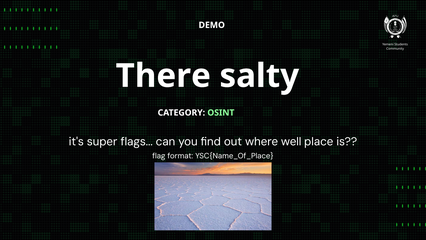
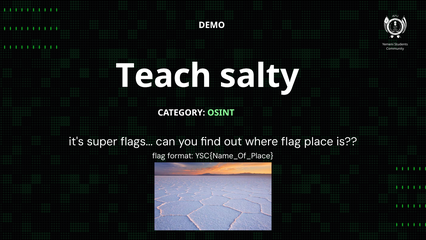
There: There -> Teach
where well: well -> flag
